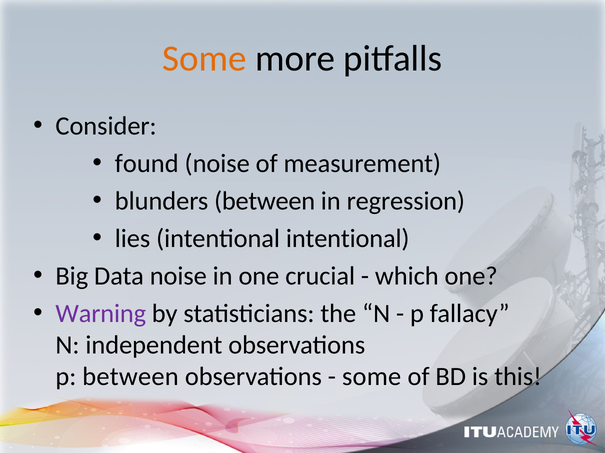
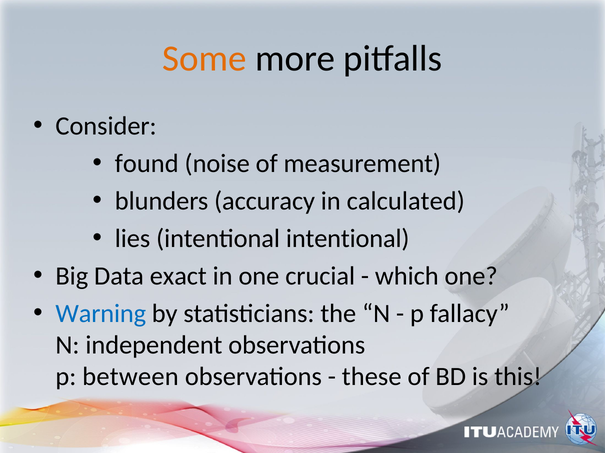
blunders between: between -> accuracy
regression: regression -> calculated
Data noise: noise -> exact
Warning colour: purple -> blue
some at (372, 377): some -> these
